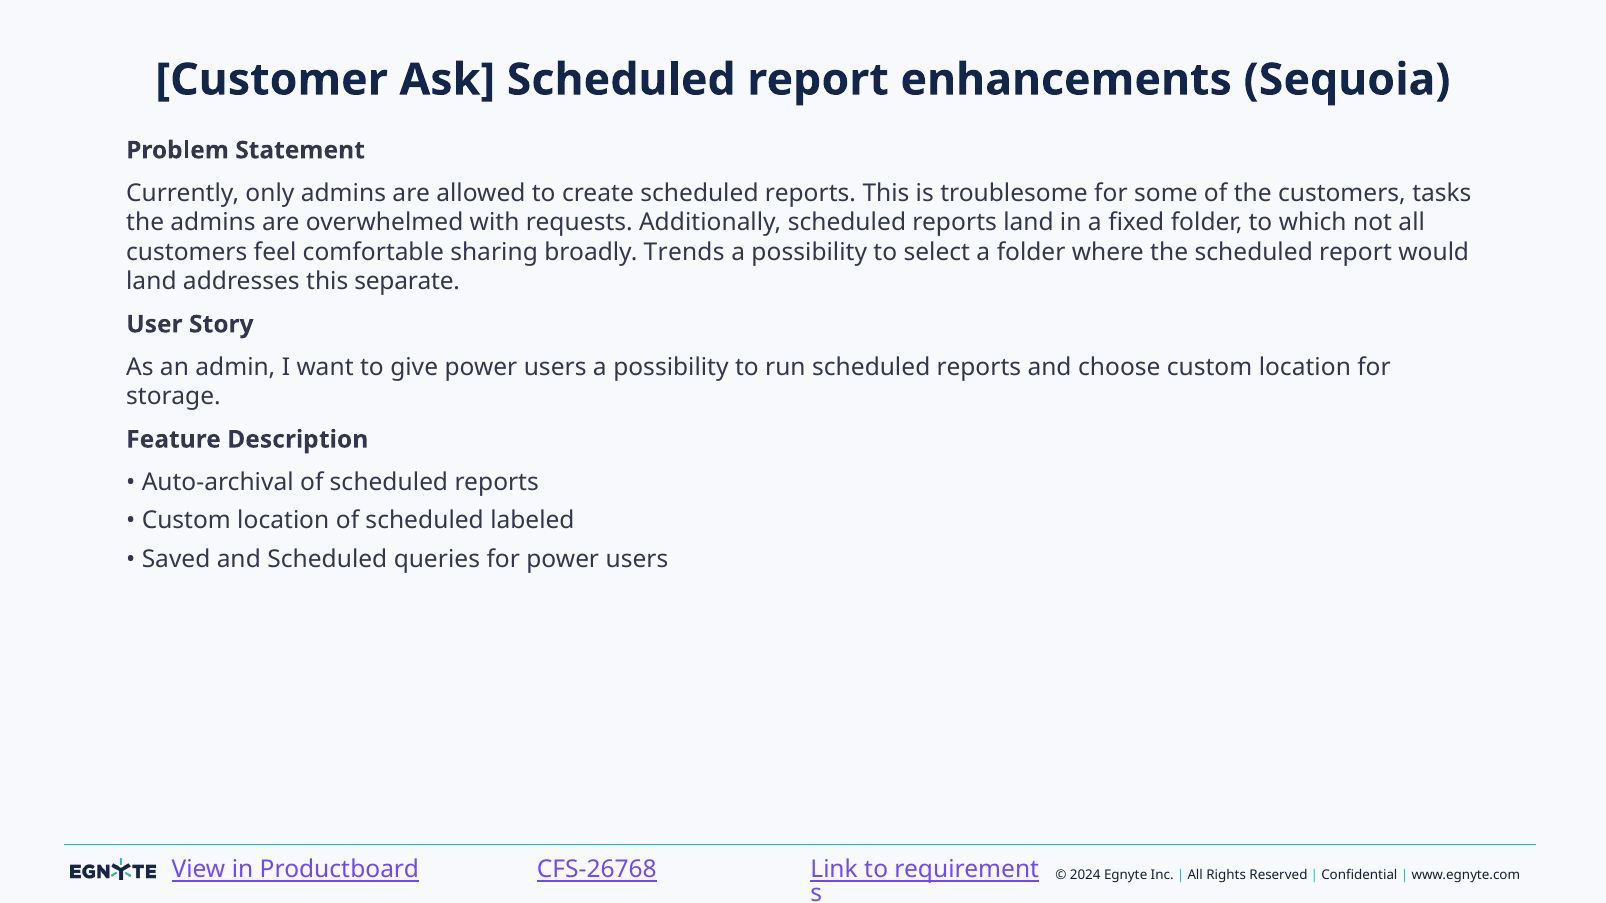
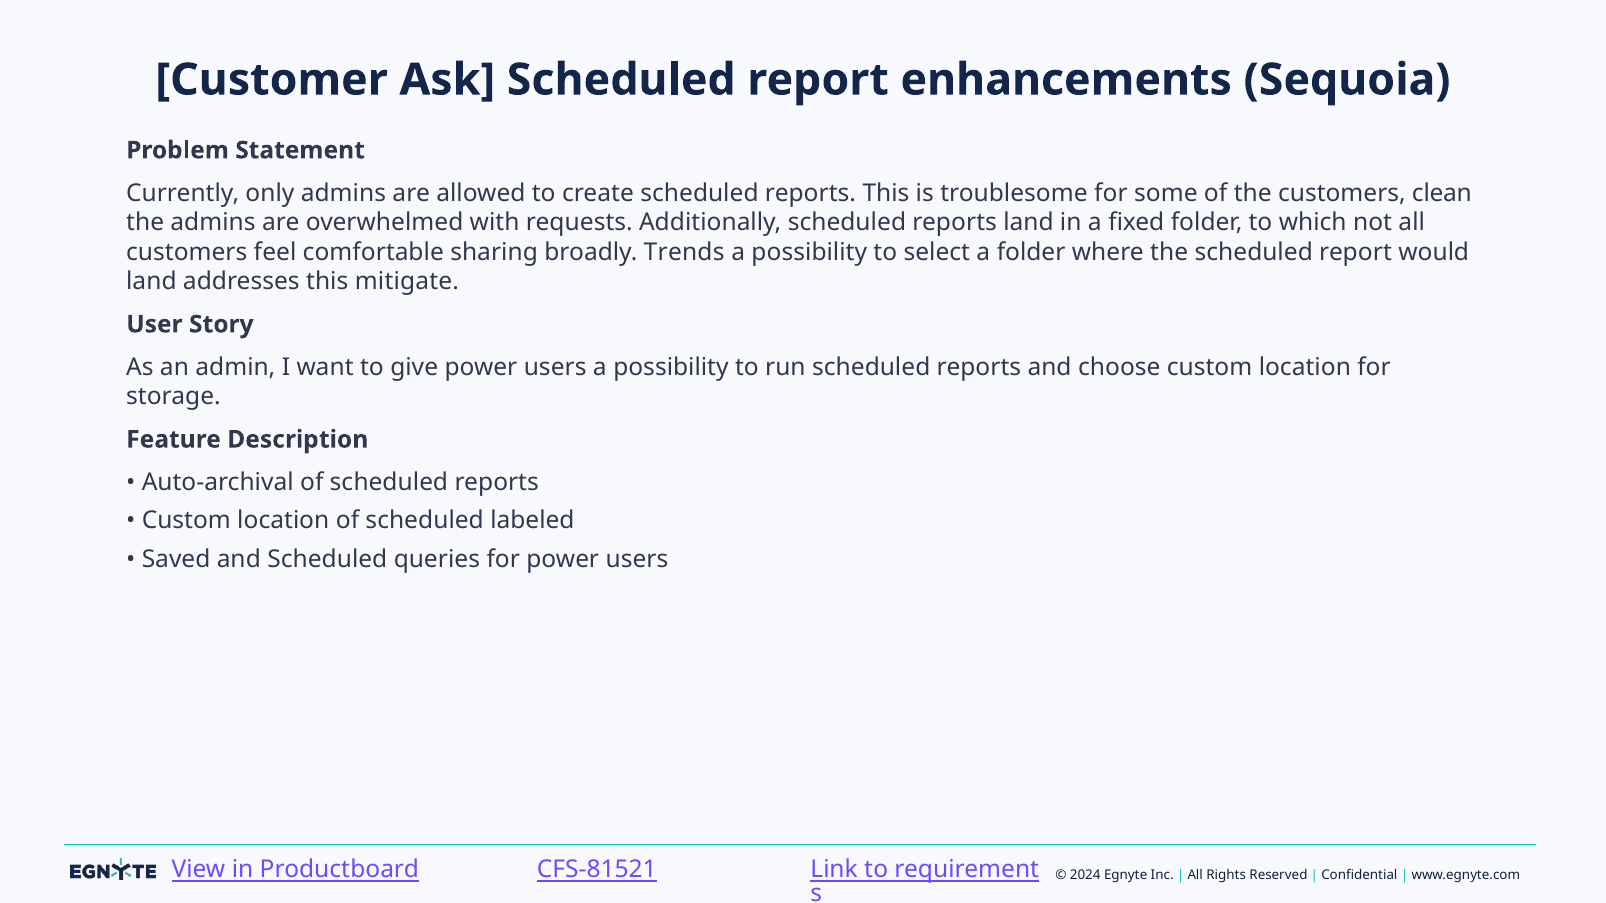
tasks: tasks -> clean
separate: separate -> mitigate
CFS-26768: CFS-26768 -> CFS-81521
